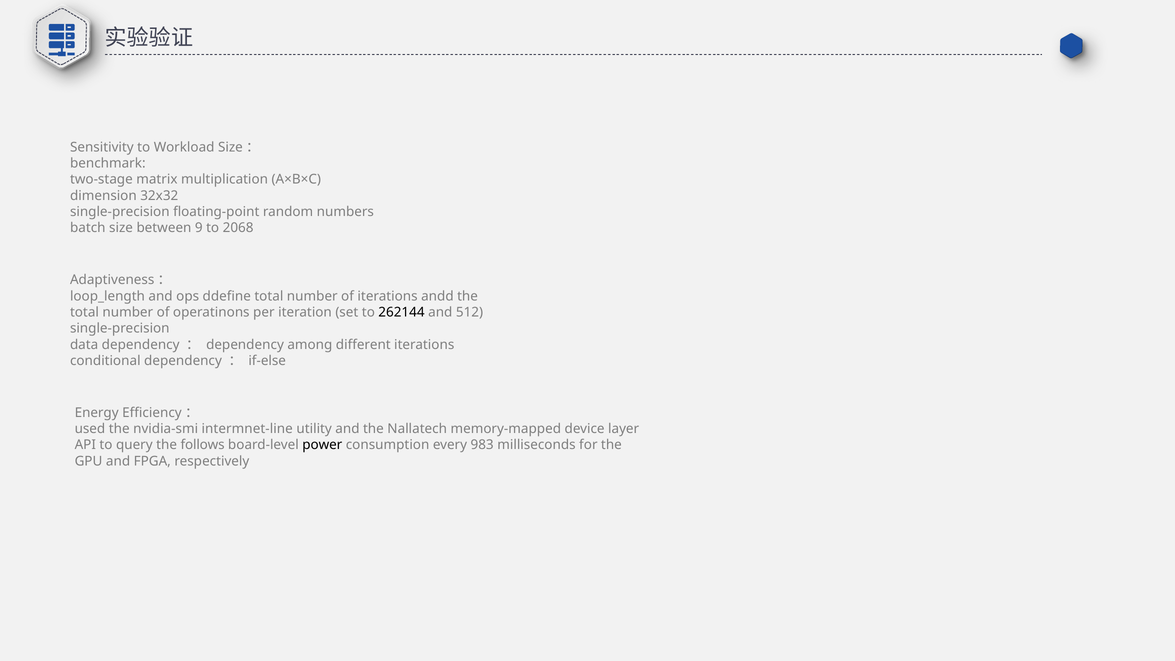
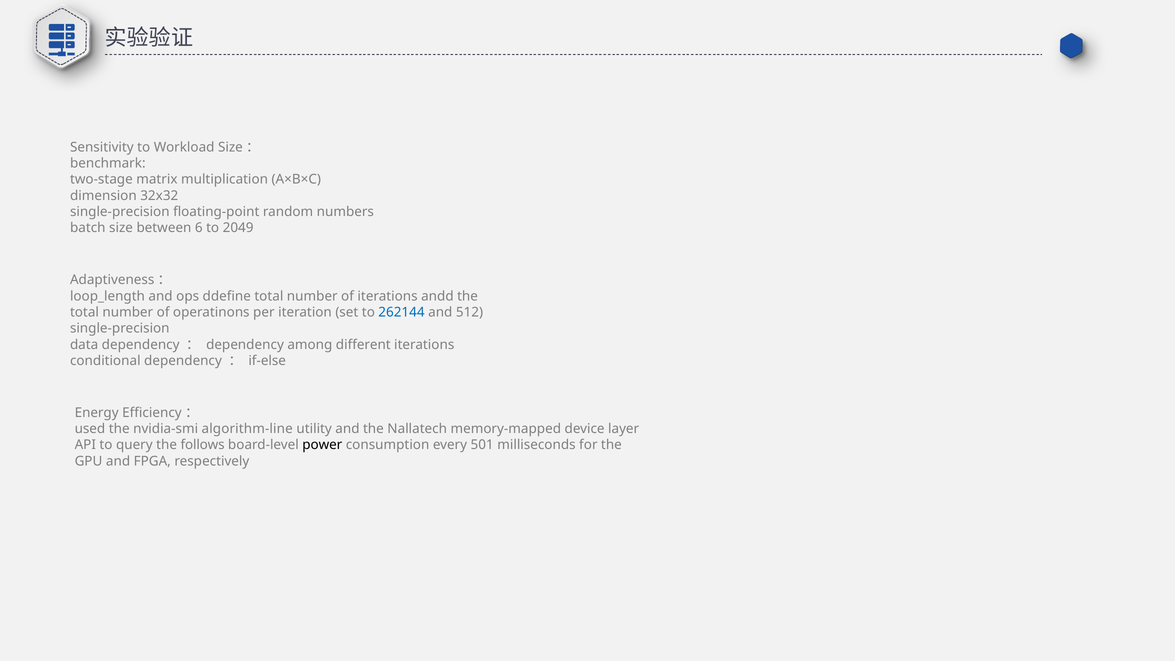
9: 9 -> 6
2068: 2068 -> 2049
262144 colour: black -> blue
intermnet-line: intermnet-line -> algorithm-line
983: 983 -> 501
